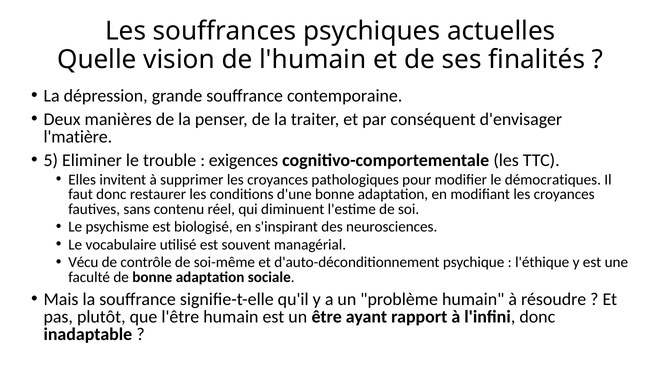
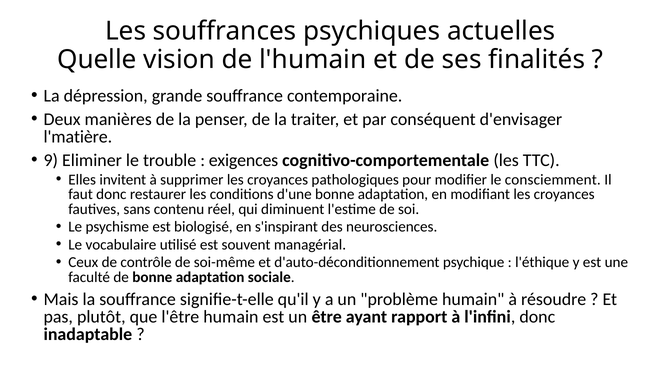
5: 5 -> 9
démocratiques: démocratiques -> consciemment
Vécu: Vécu -> Ceux
